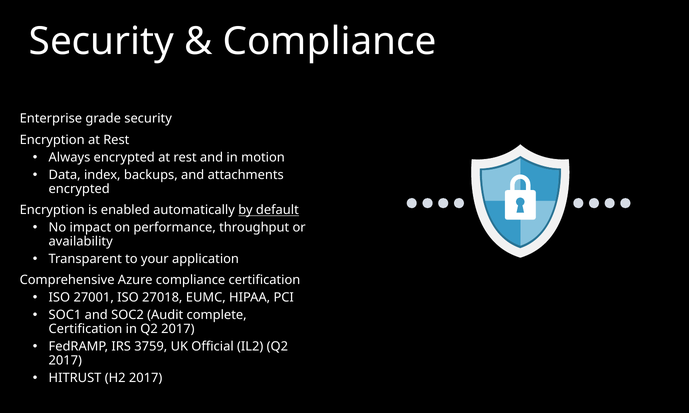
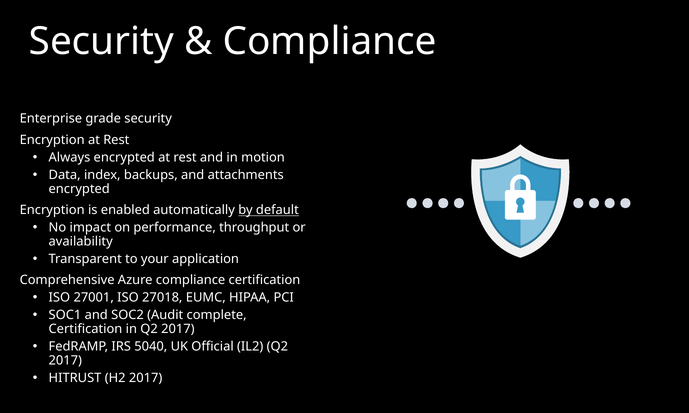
3759: 3759 -> 5040
